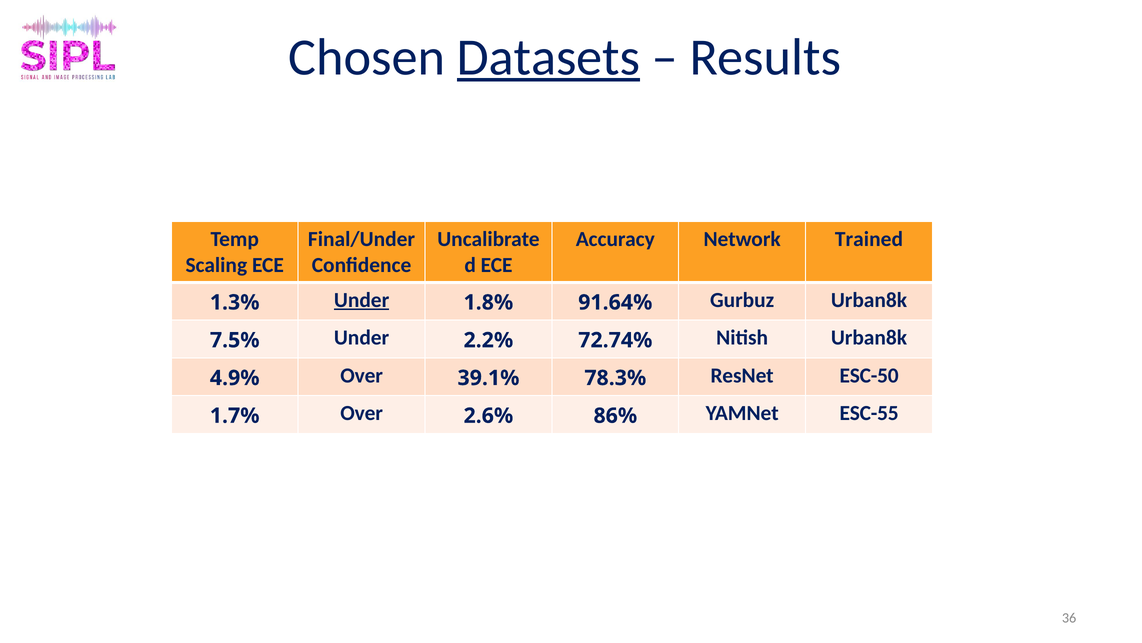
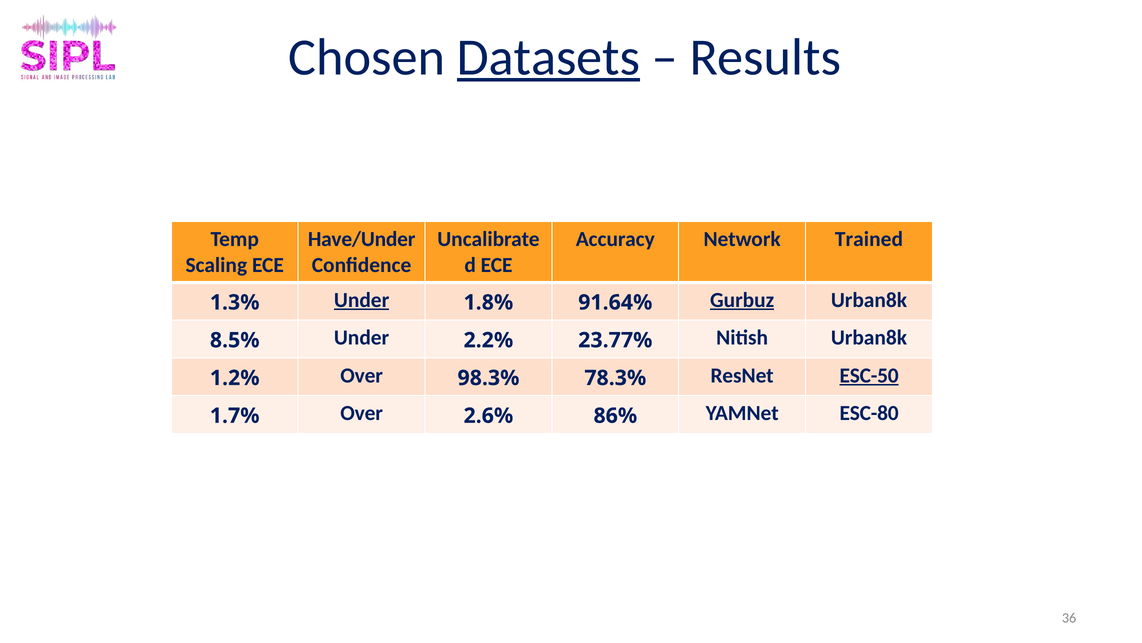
Final/Under: Final/Under -> Have/Under
Gurbuz underline: none -> present
7.5%: 7.5% -> 8.5%
72.74%: 72.74% -> 23.77%
4.9%: 4.9% -> 1.2%
39.1%: 39.1% -> 98.3%
ESC-50 underline: none -> present
ESC-55: ESC-55 -> ESC-80
